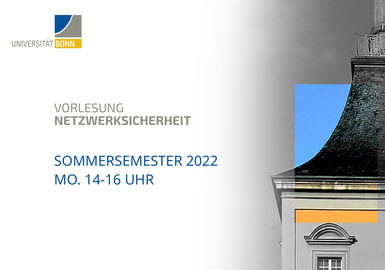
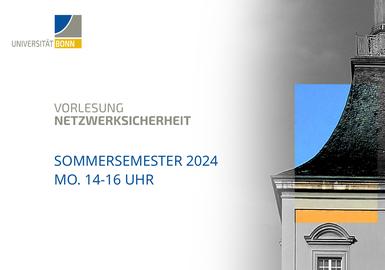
2022: 2022 -> 2024
